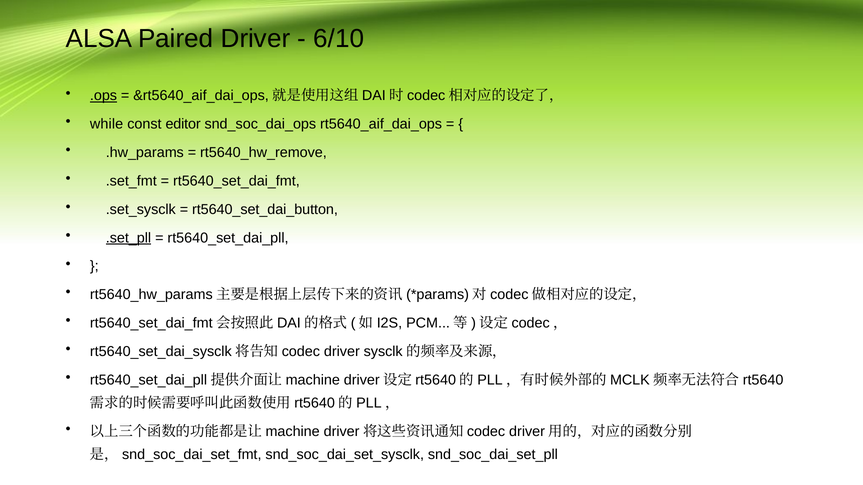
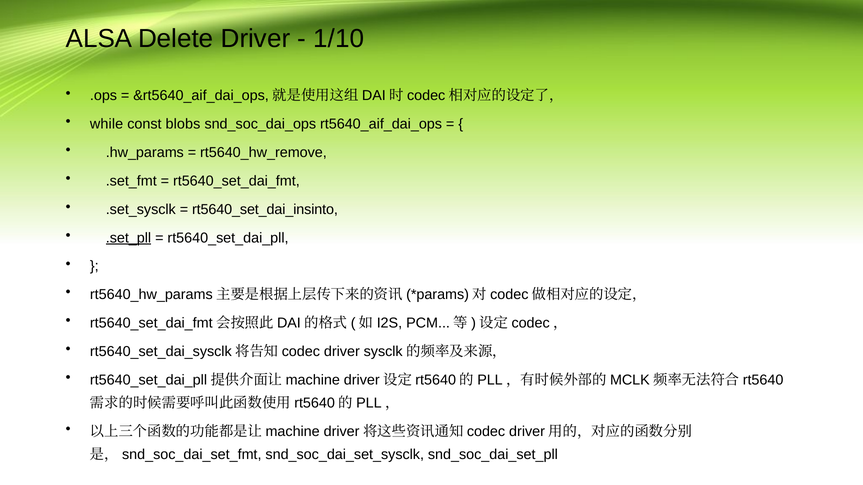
Paired: Paired -> Delete
6/10: 6/10 -> 1/10
.ops underline: present -> none
editor: editor -> blobs
rt5640_set_dai_button: rt5640_set_dai_button -> rt5640_set_dai_insinto
